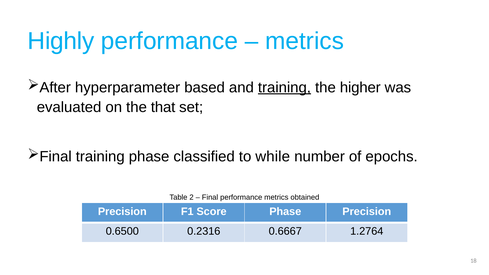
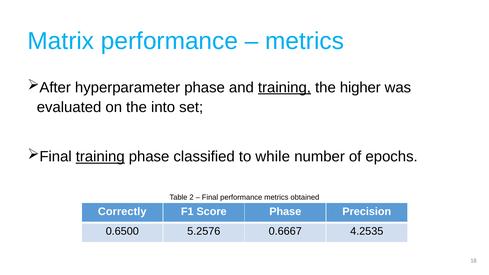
Highly: Highly -> Matrix
hyperparameter based: based -> phase
that: that -> into
training at (100, 157) underline: none -> present
Precision at (122, 212): Precision -> Correctly
0.2316: 0.2316 -> 5.2576
1.2764: 1.2764 -> 4.2535
